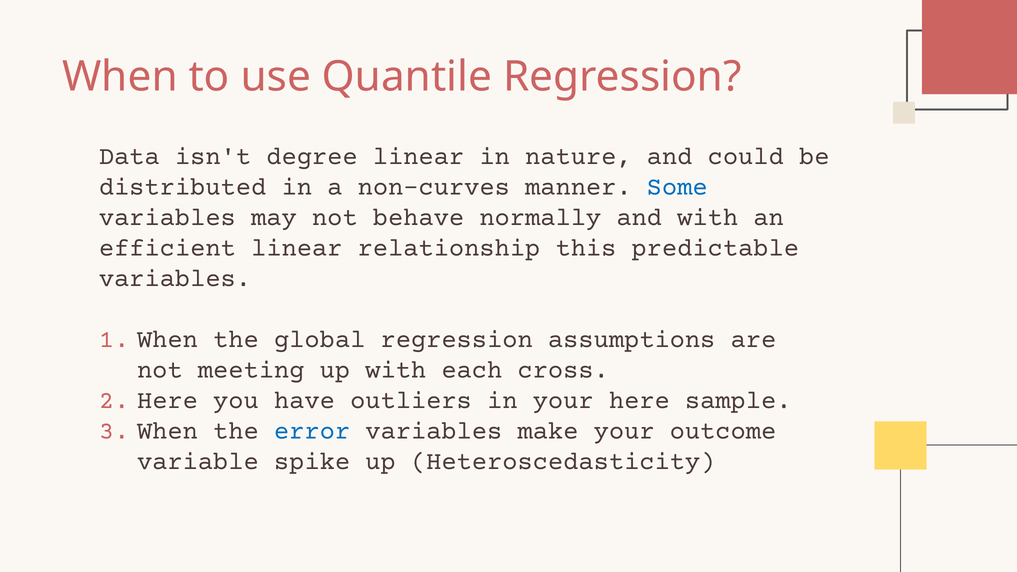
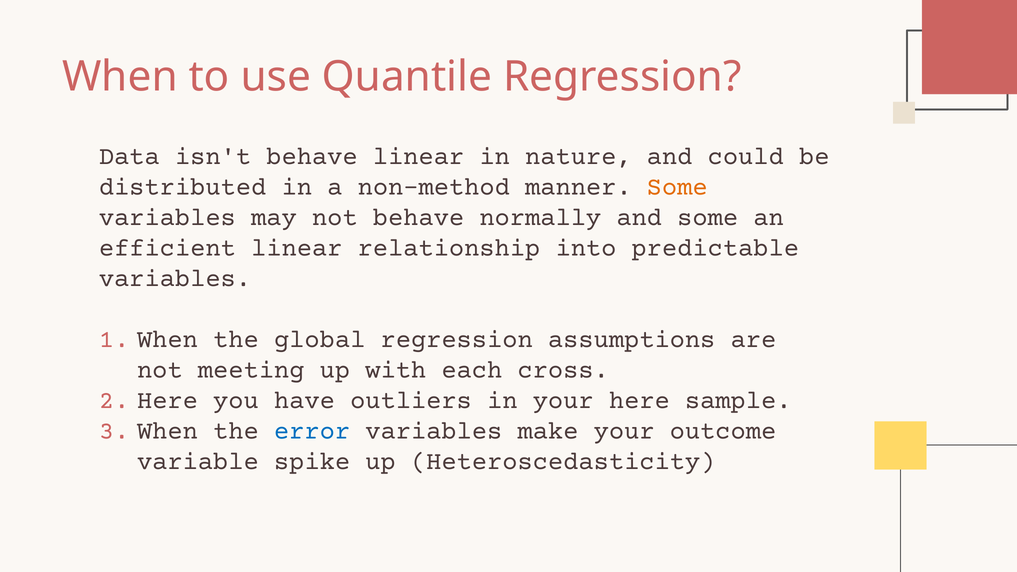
isn't degree: degree -> behave
non-curves: non-curves -> non-method
Some at (677, 186) colour: blue -> orange
and with: with -> some
this: this -> into
